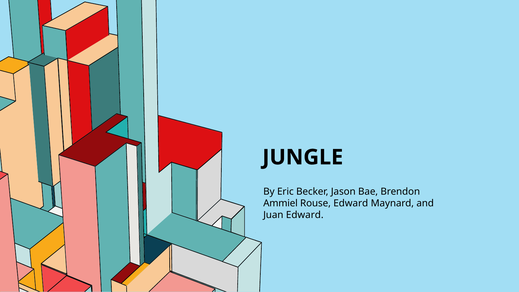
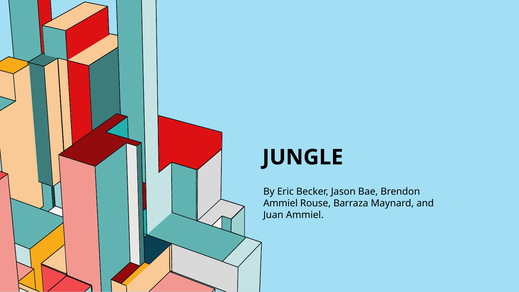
Rouse Edward: Edward -> Barraza
Juan Edward: Edward -> Ammiel
